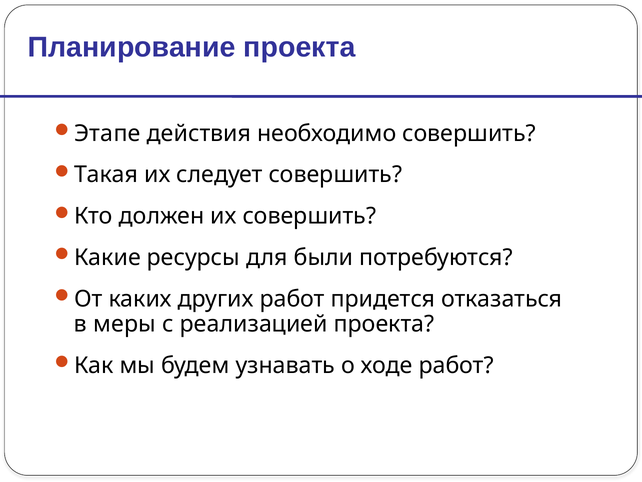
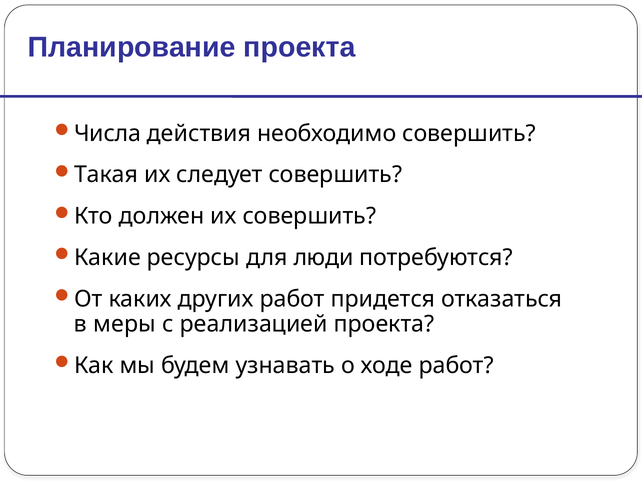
Этапе: Этапе -> Числа
были: были -> люди
